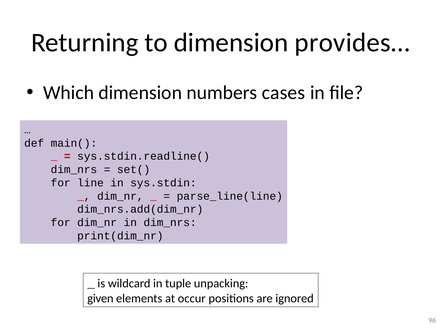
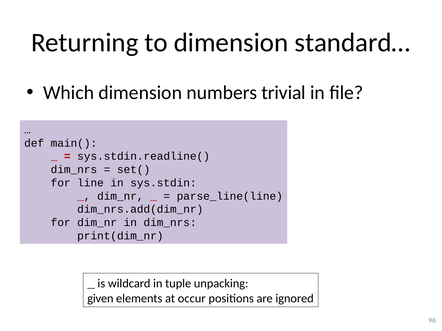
provides…: provides… -> standard…
cases: cases -> trivial
